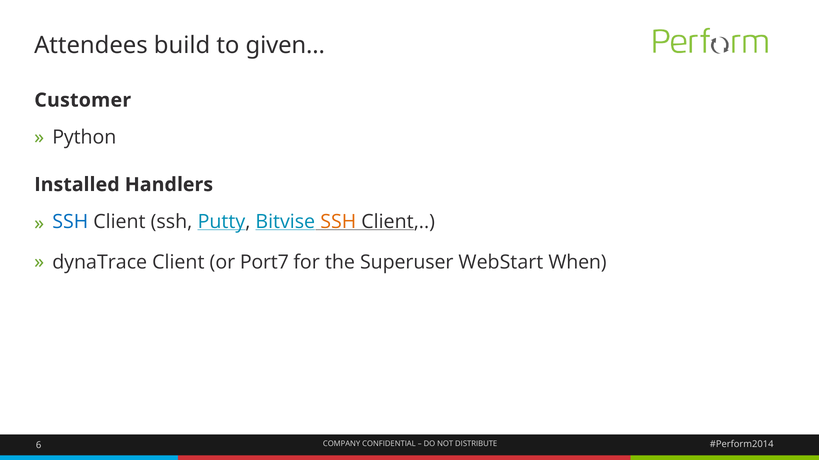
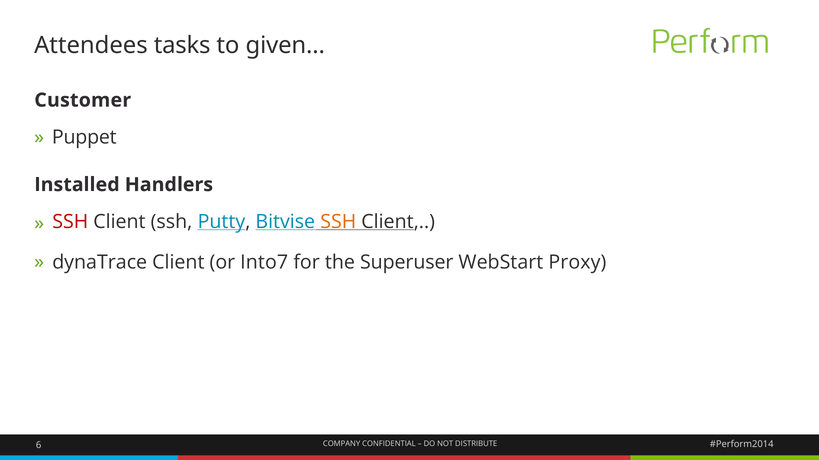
build: build -> tasks
Python: Python -> Puppet
SSH at (70, 222) colour: blue -> red
Port7: Port7 -> Into7
When: When -> Proxy
